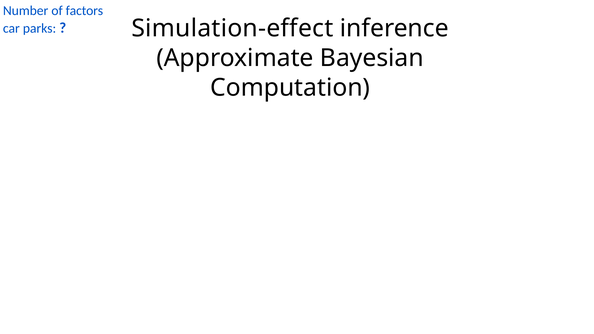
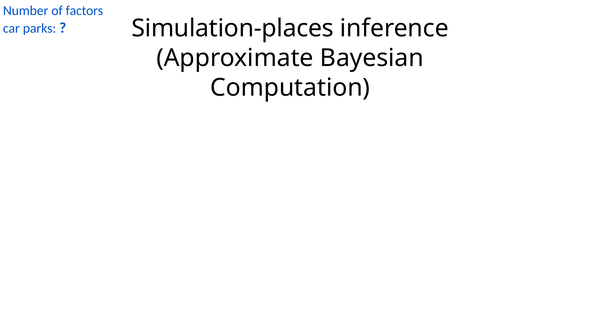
Simulation-effect: Simulation-effect -> Simulation-places
